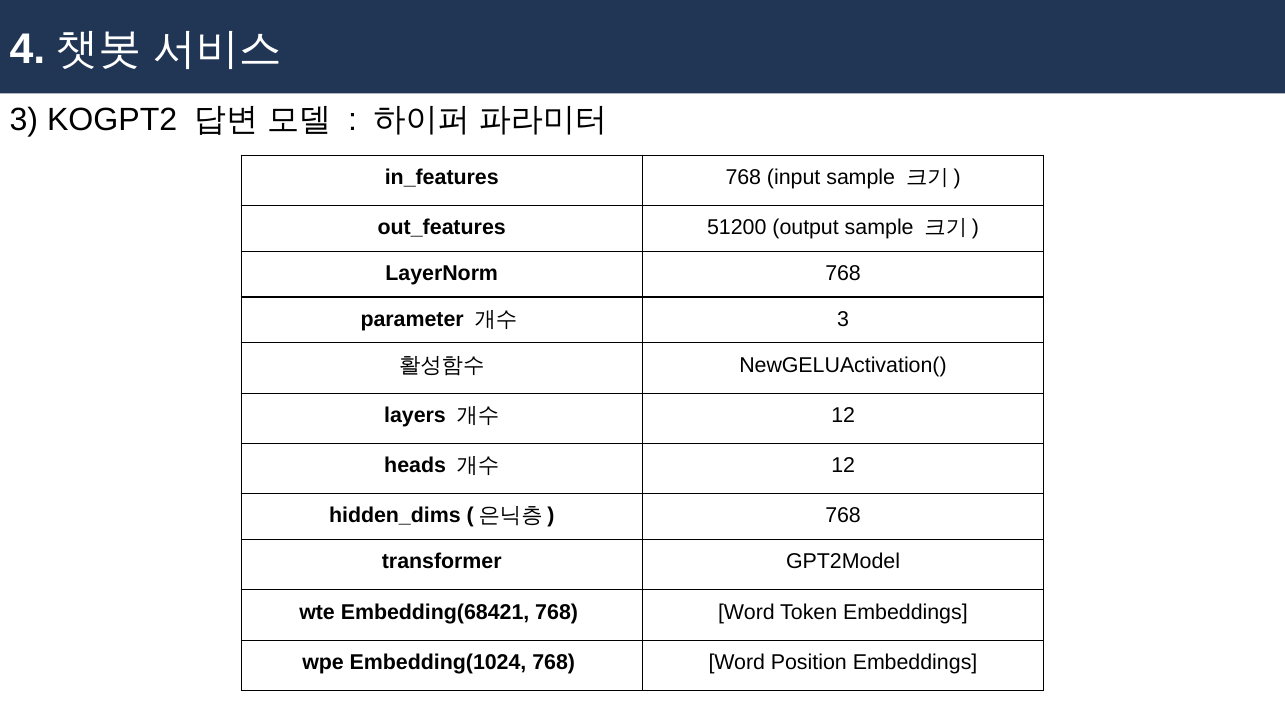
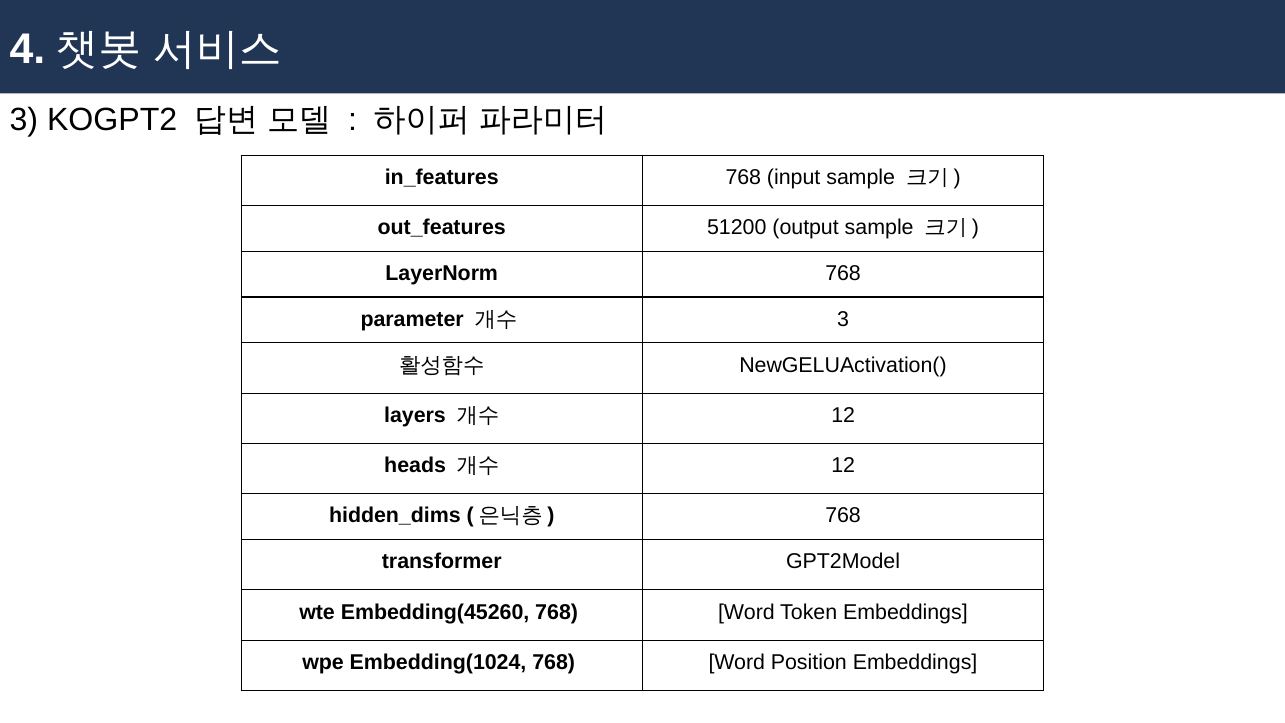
Embedding(68421: Embedding(68421 -> Embedding(45260
